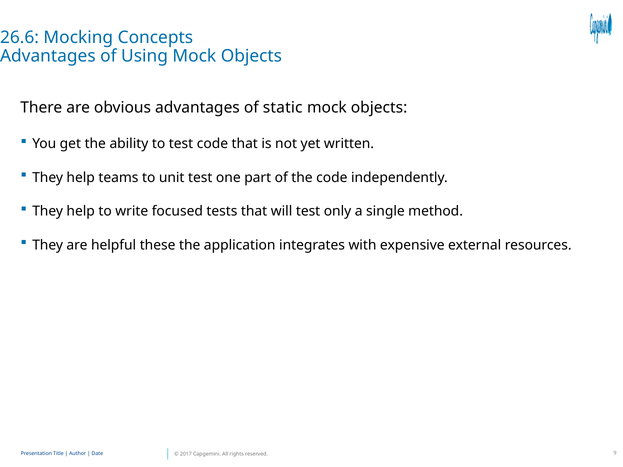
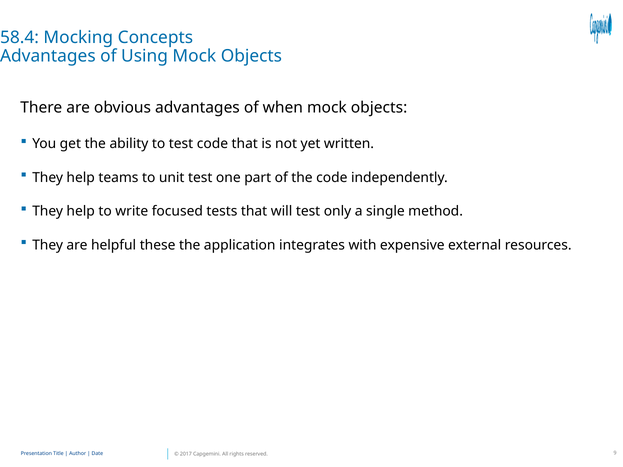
26.6: 26.6 -> 58.4
static: static -> when
